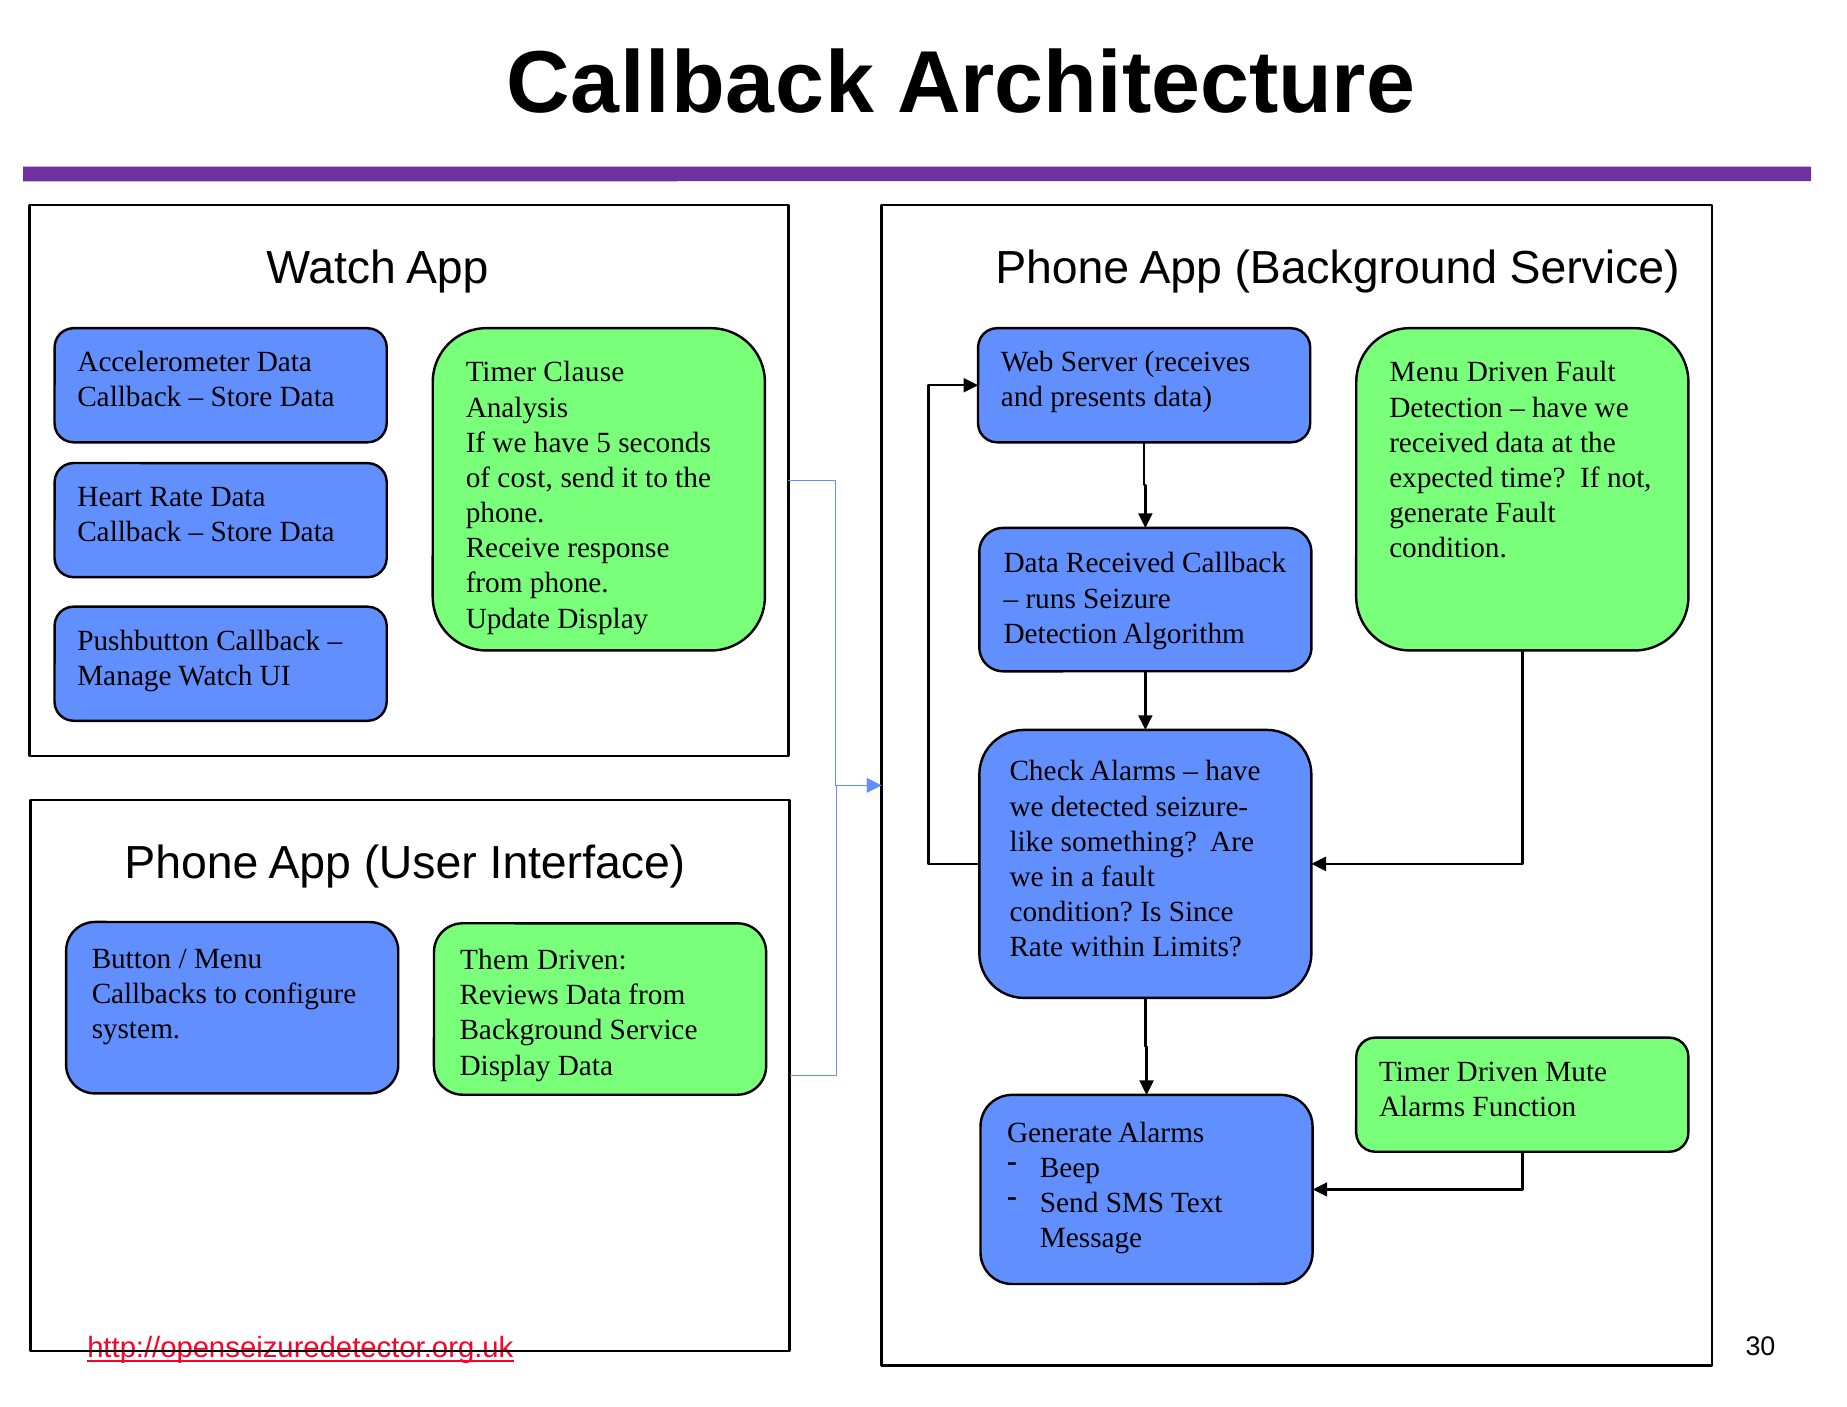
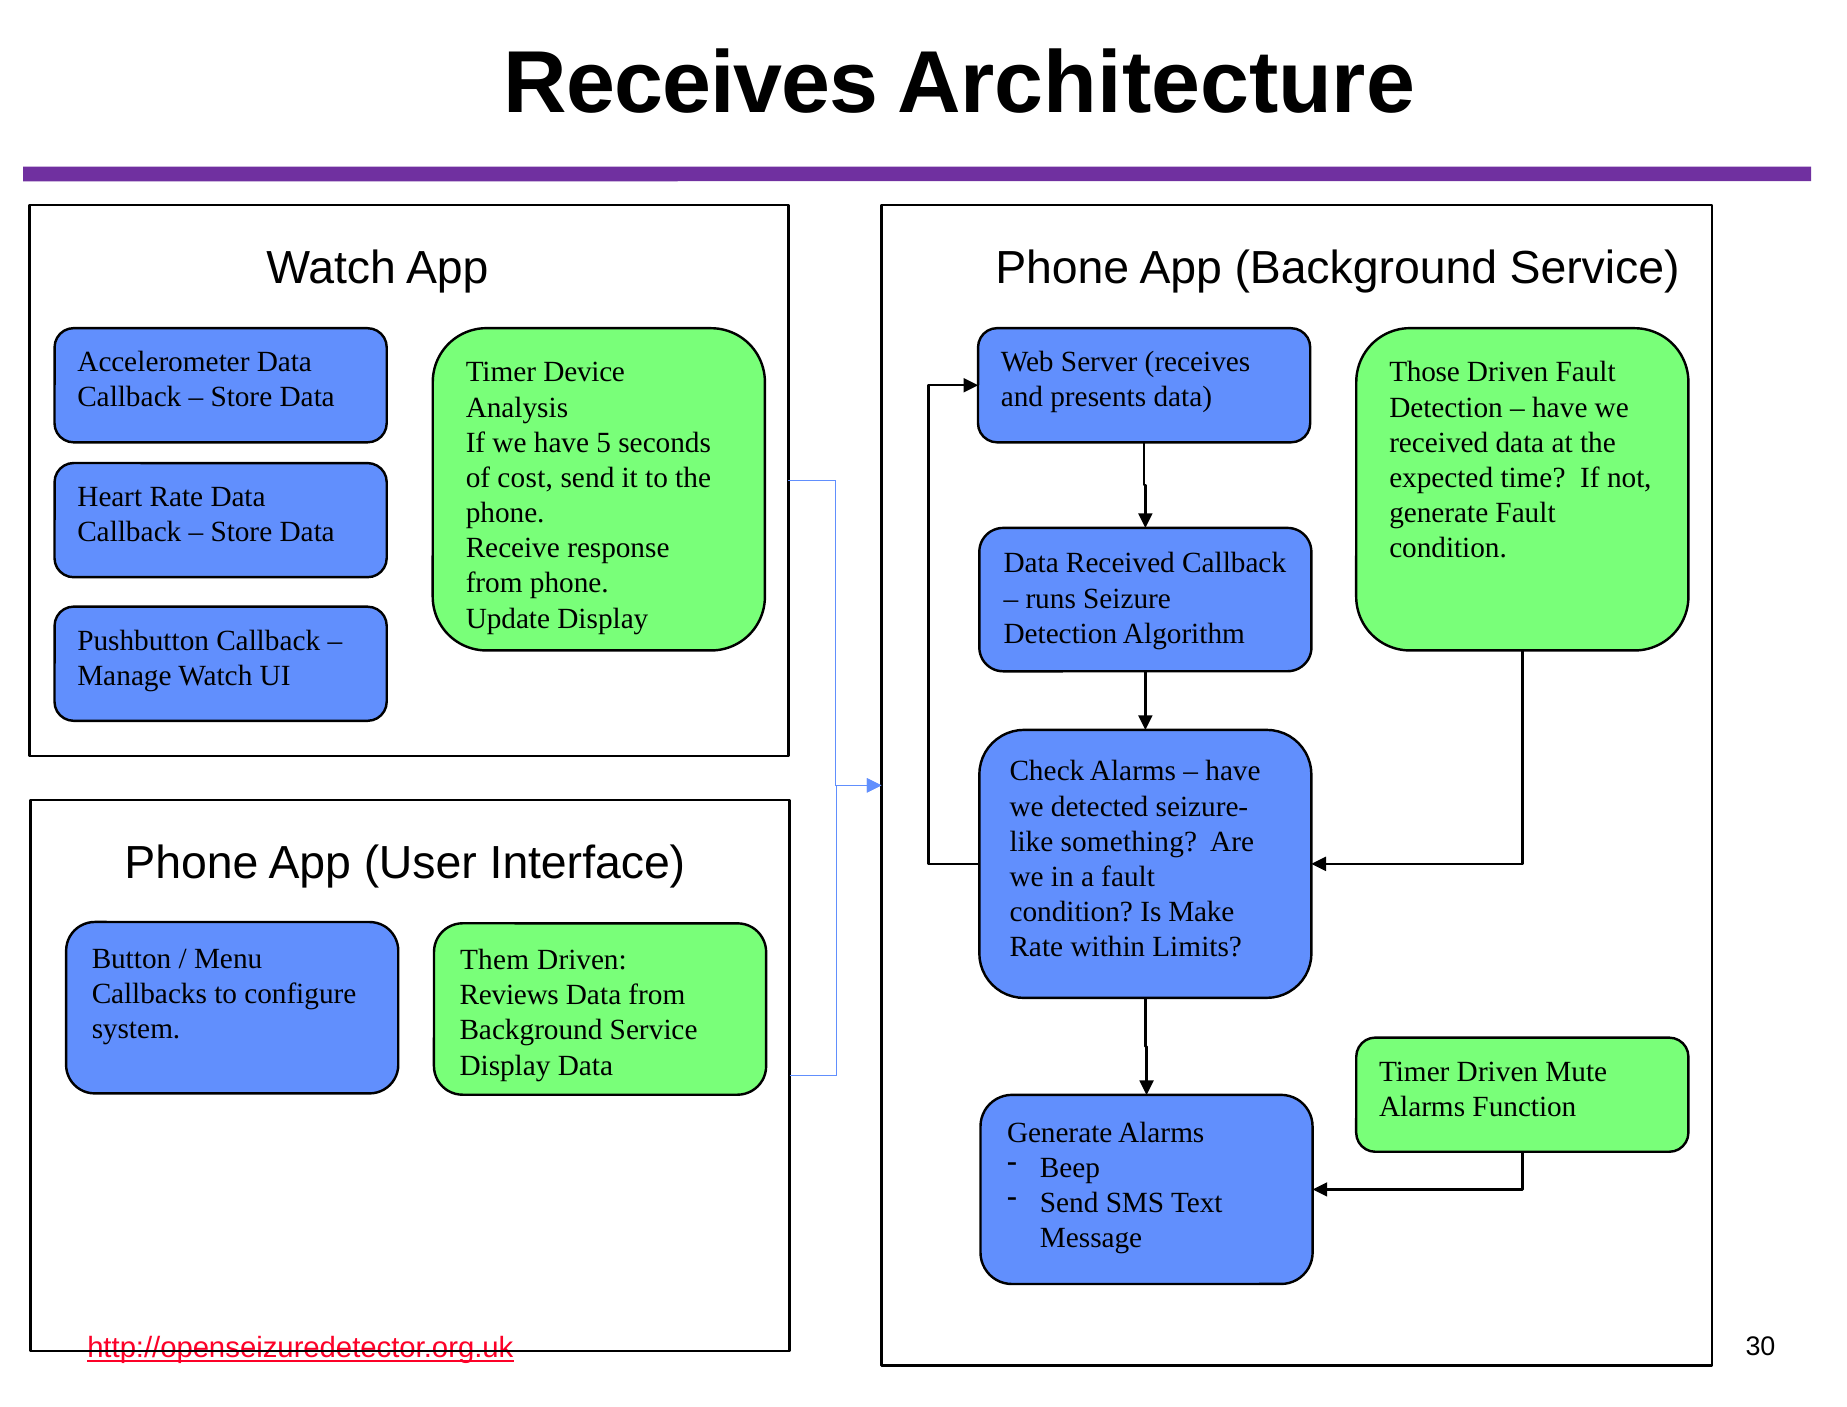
Callback at (690, 84): Callback -> Receives
Clause: Clause -> Device
Menu at (1424, 372): Menu -> Those
Since: Since -> Make
